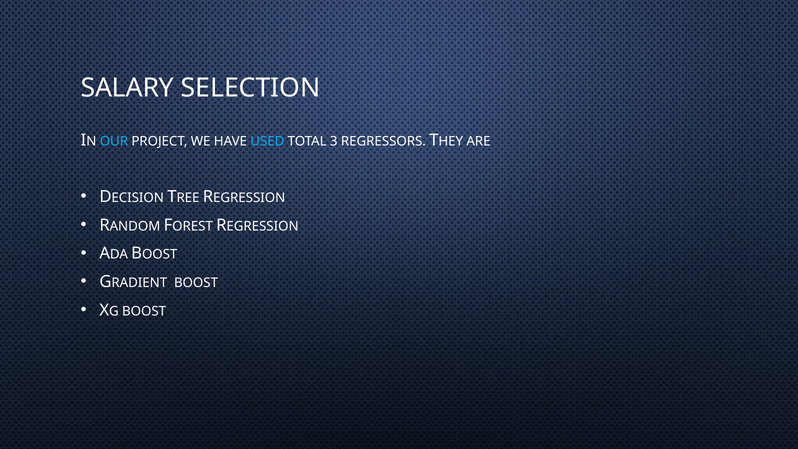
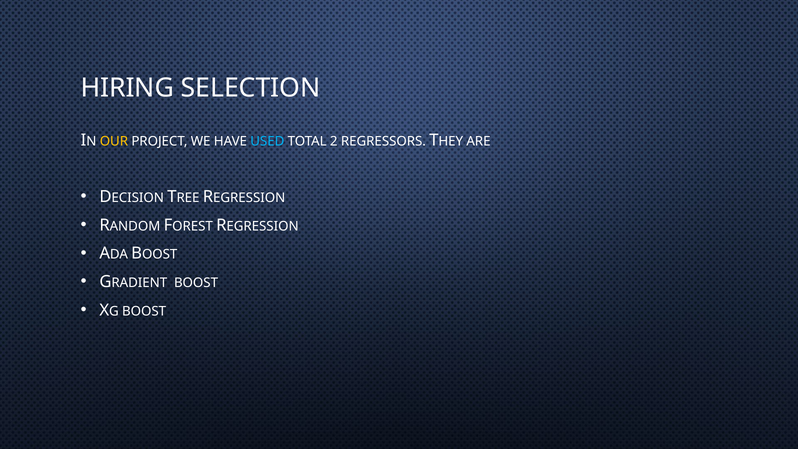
SALARY: SALARY -> HIRING
OUR colour: light blue -> yellow
3: 3 -> 2
